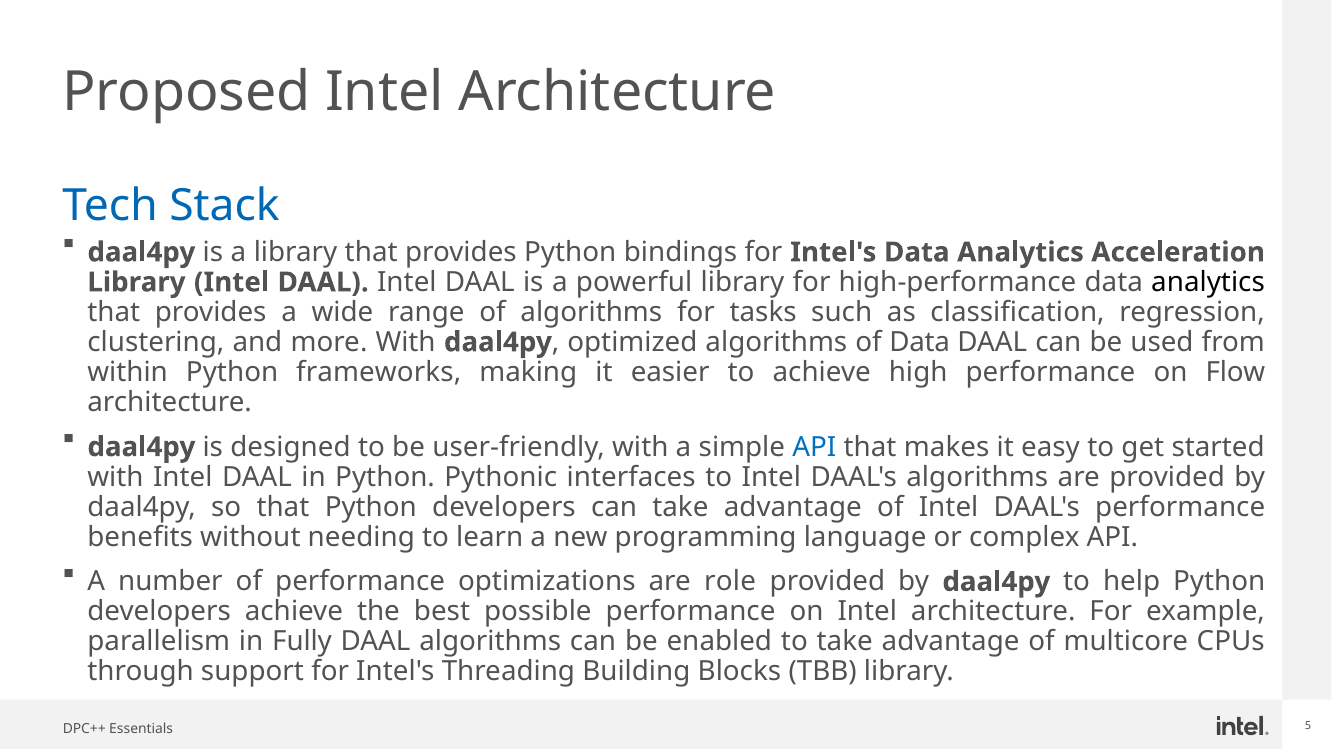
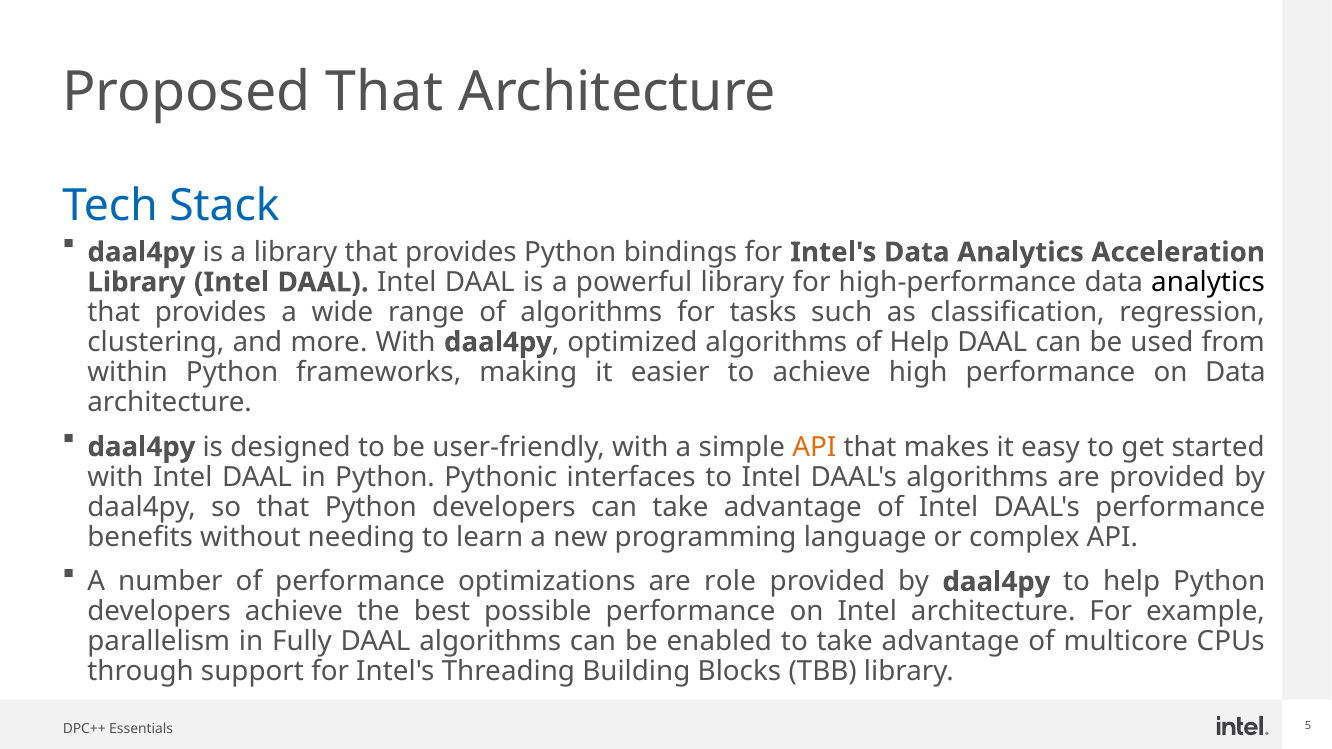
Proposed Intel: Intel -> That
of Data: Data -> Help
on Flow: Flow -> Data
API at (814, 447) colour: blue -> orange
